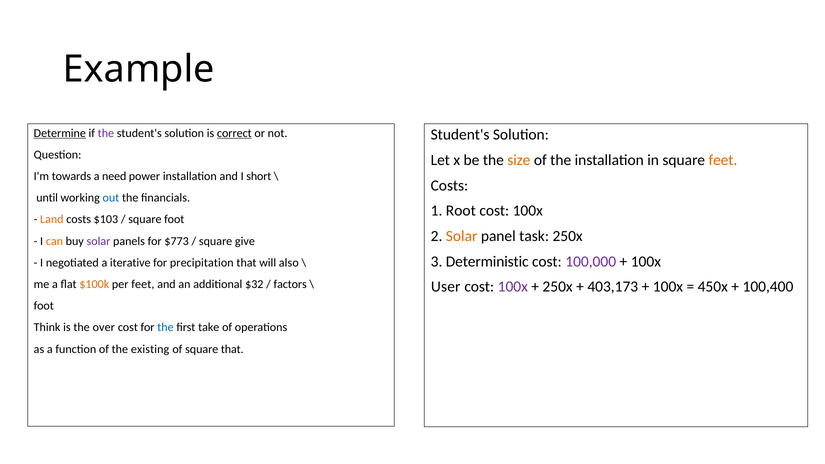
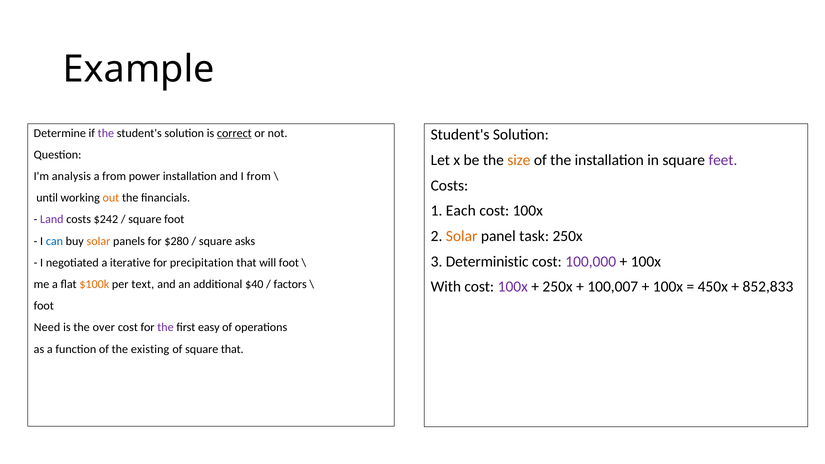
Determine underline: present -> none
feet at (723, 160) colour: orange -> purple
towards: towards -> analysis
a need: need -> from
I short: short -> from
out colour: blue -> orange
Root: Root -> Each
Land colour: orange -> purple
$103: $103 -> $242
can colour: orange -> blue
solar at (98, 241) colour: purple -> orange
$773: $773 -> $280
give: give -> asks
will also: also -> foot
per feet: feet -> text
$32: $32 -> $40
User: User -> With
403,173: 403,173 -> 100,007
100,400: 100,400 -> 852,833
Think: Think -> Need
the at (165, 328) colour: blue -> purple
take: take -> easy
